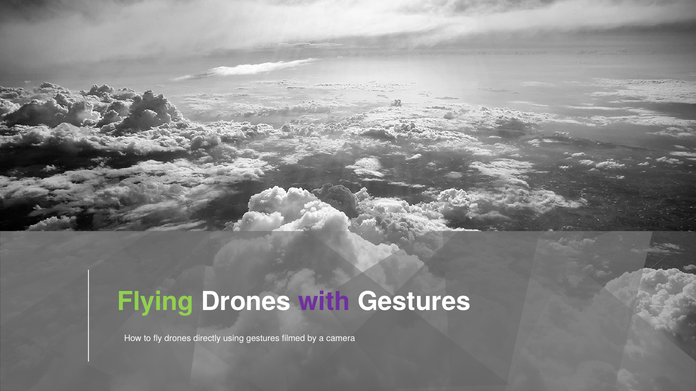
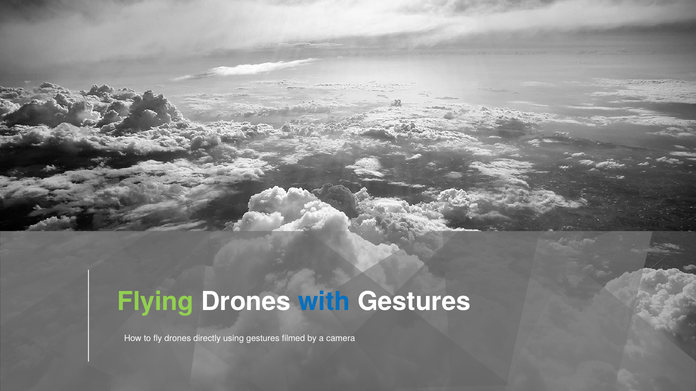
with colour: purple -> blue
